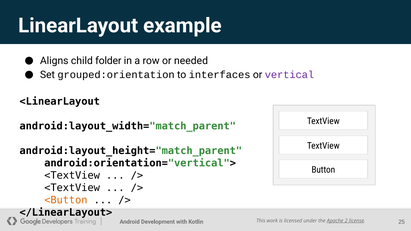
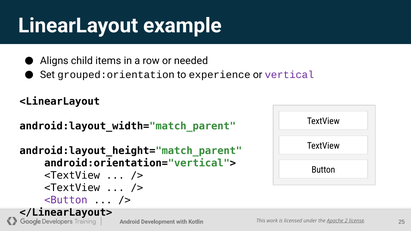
folder: folder -> items
interfaces: interfaces -> experience
<Button colour: orange -> purple
